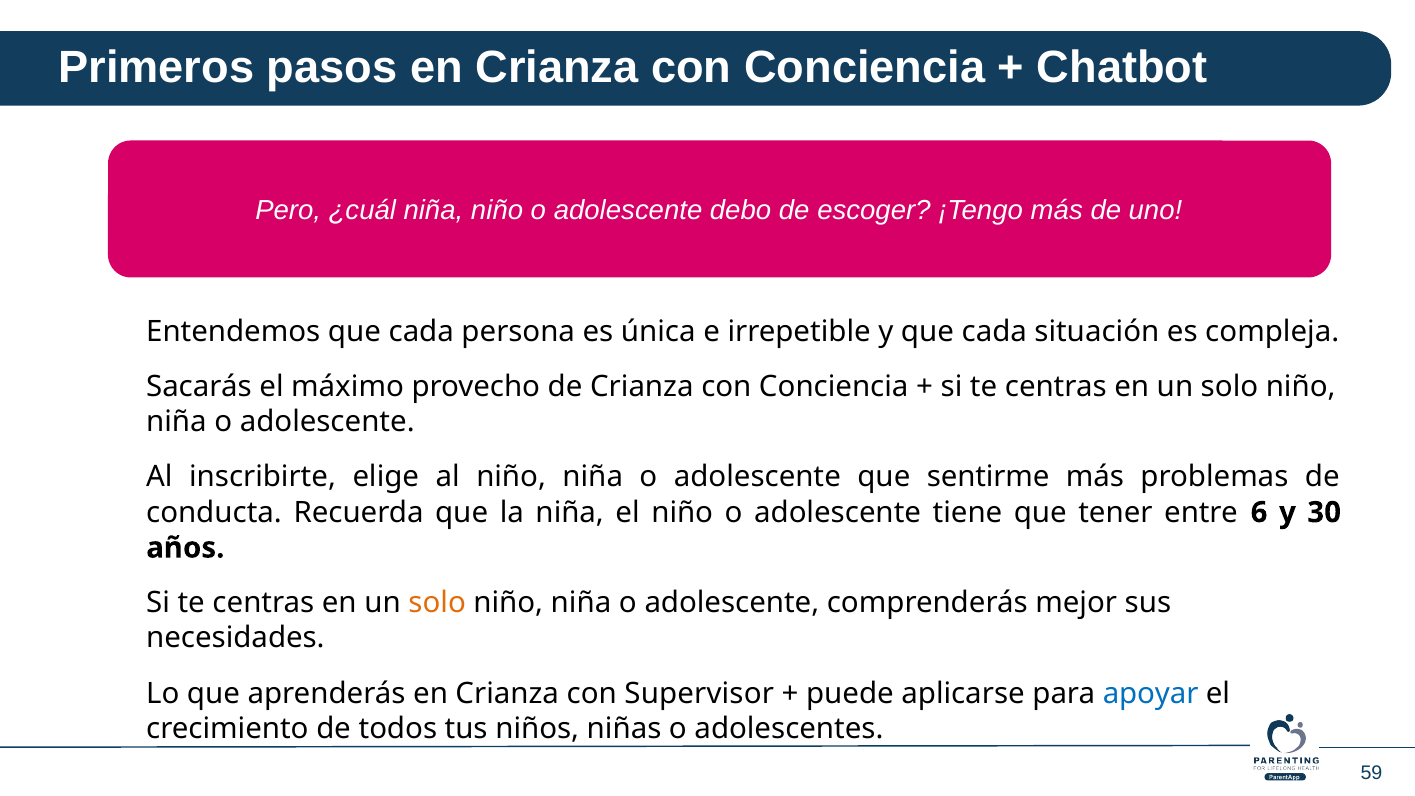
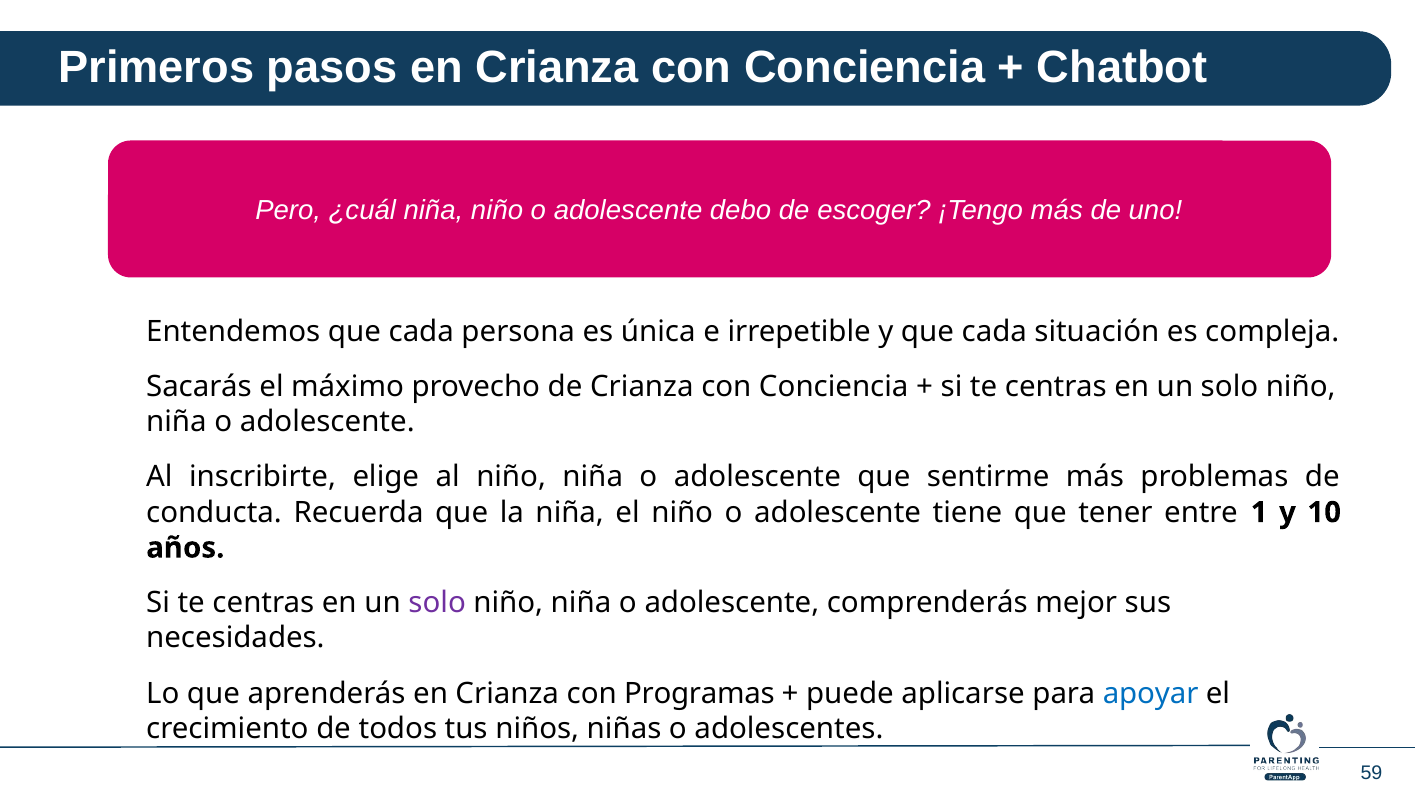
6: 6 -> 1
30: 30 -> 10
solo at (437, 603) colour: orange -> purple
Supervisor: Supervisor -> Programas
